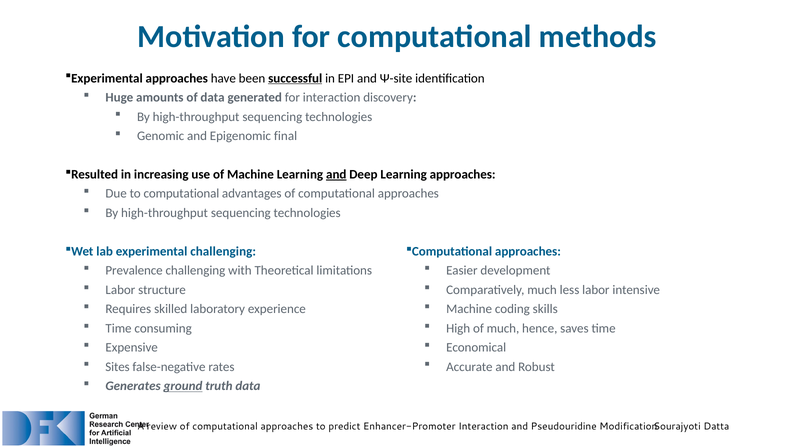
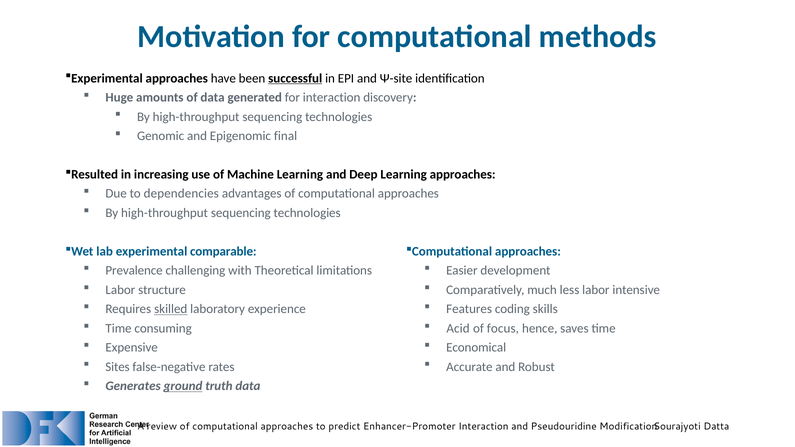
and at (336, 175) underline: present -> none
to computational: computational -> dependencies
experimental challenging: challenging -> comparable
skilled underline: none -> present
Machine at (469, 309): Machine -> Features
High: High -> Acid
of much: much -> focus
